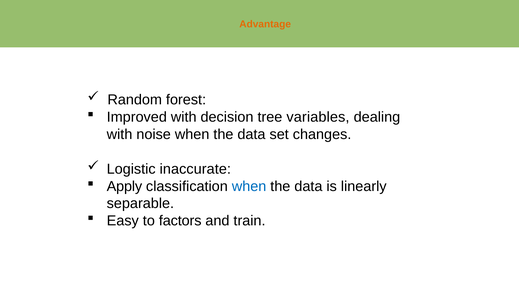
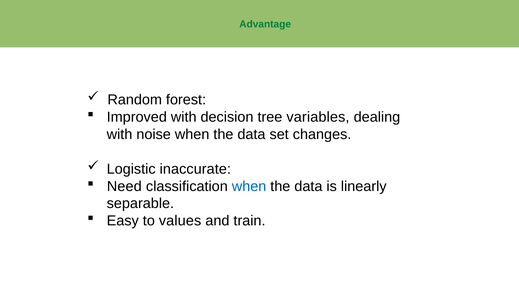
Advantage colour: orange -> green
Apply: Apply -> Need
factors: factors -> values
